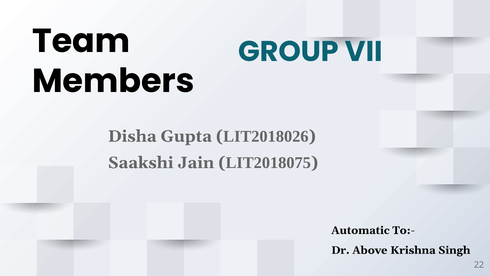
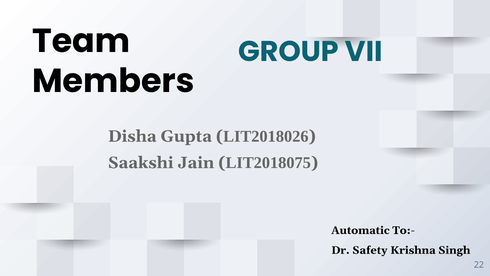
Above: Above -> Safety
